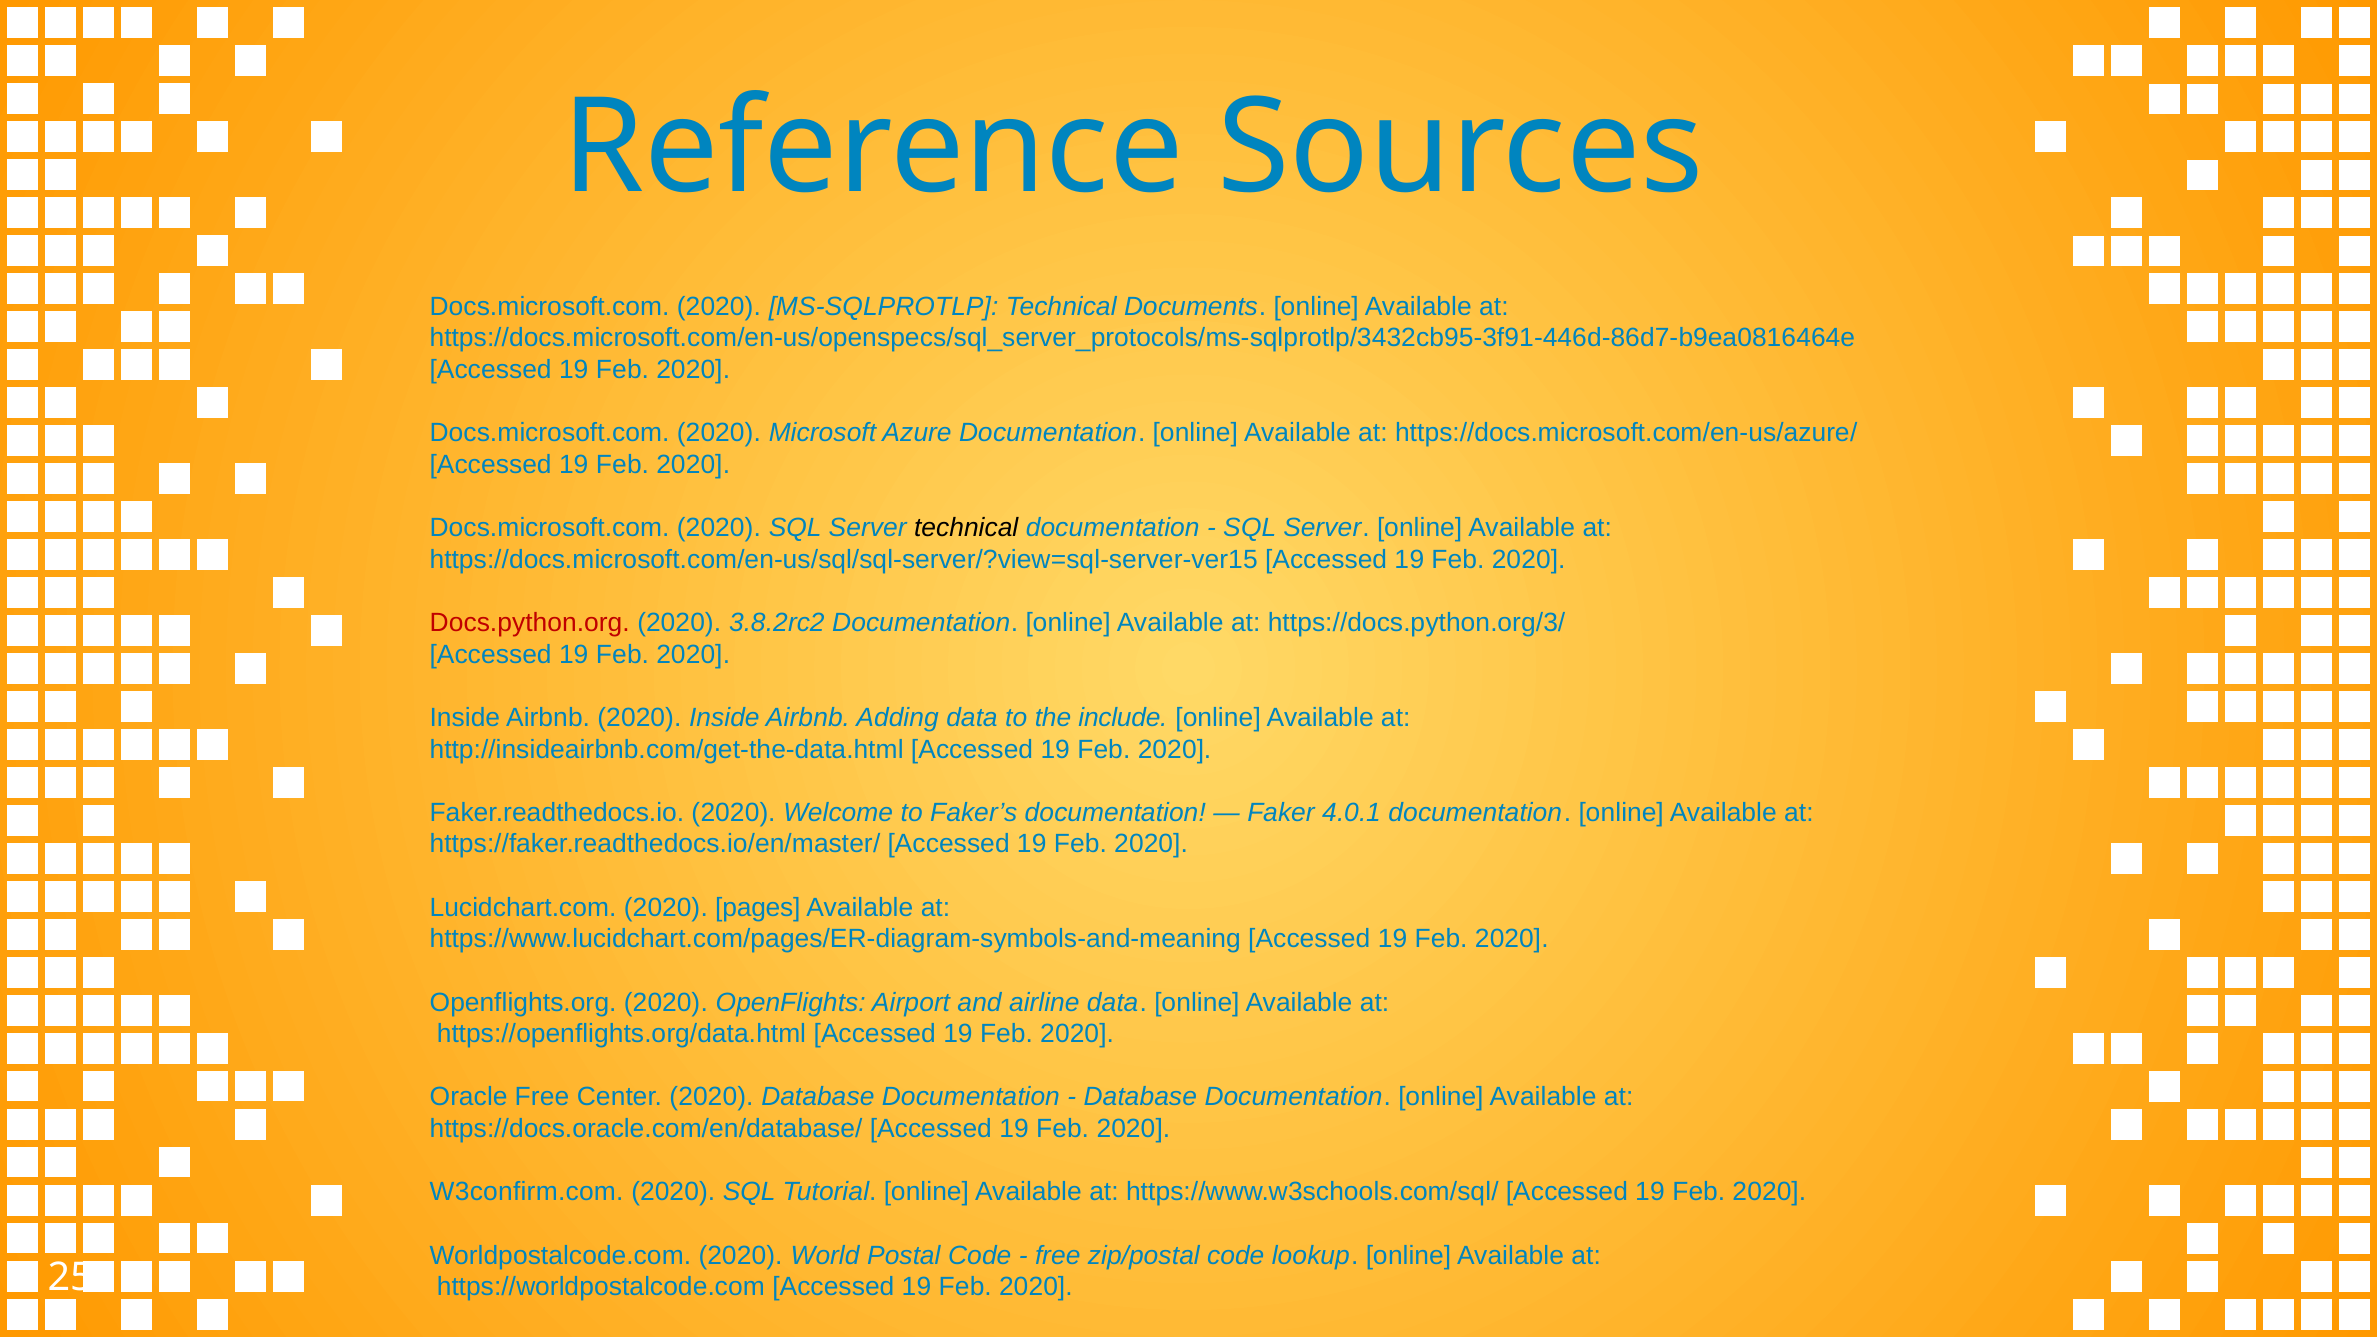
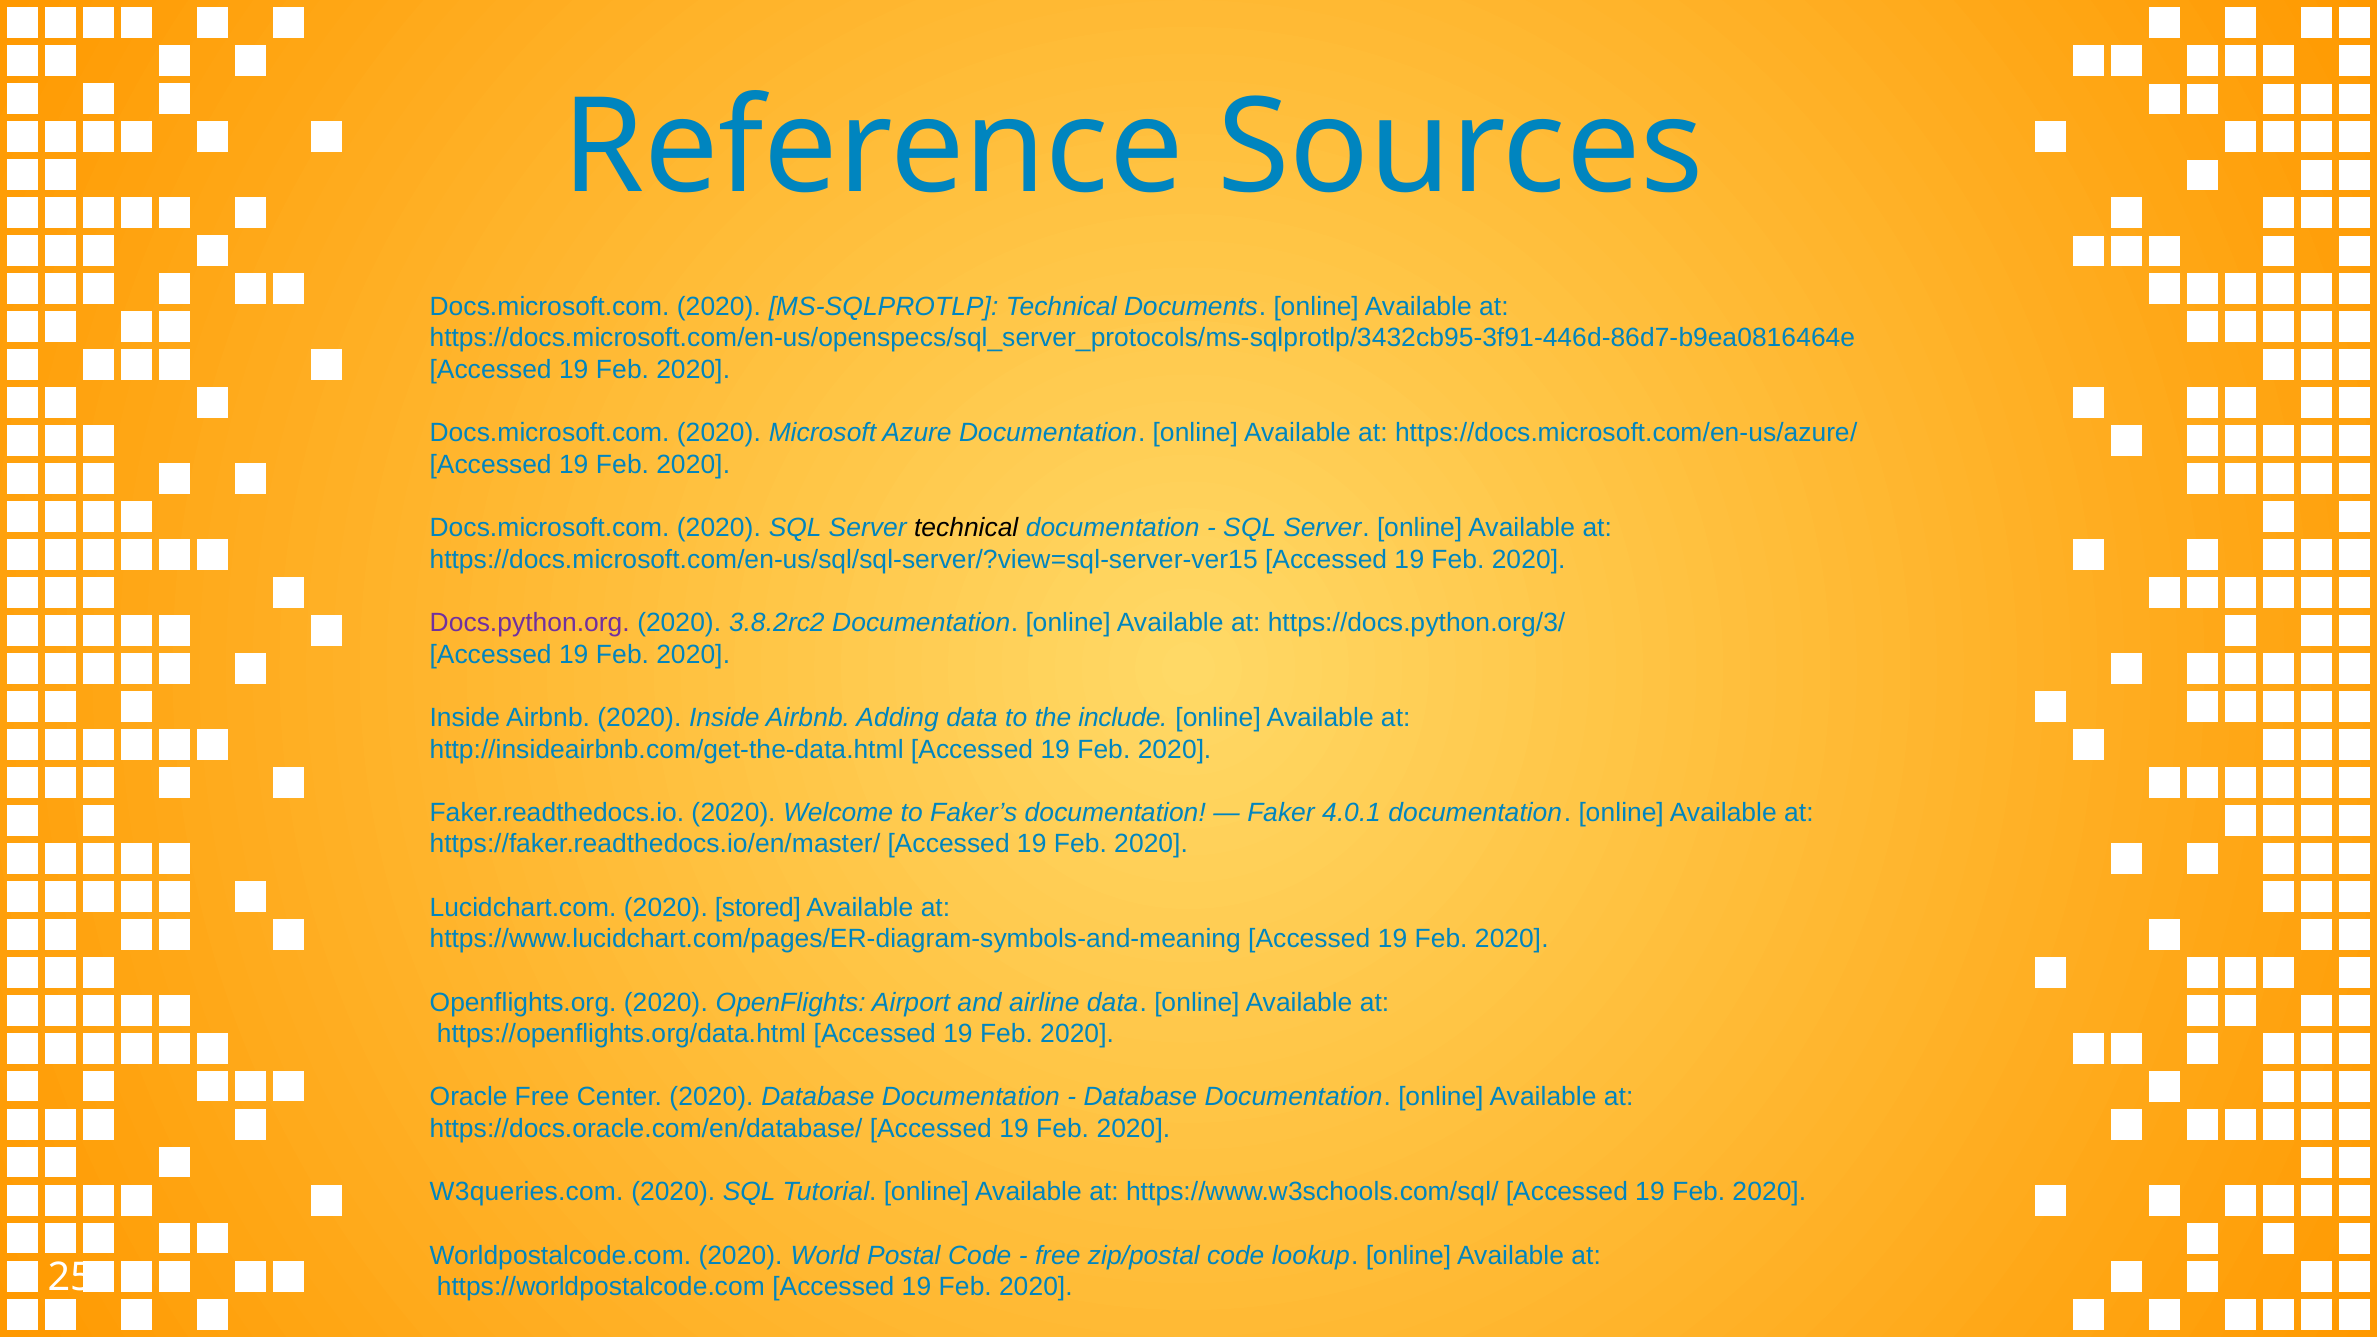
Docs.python.org colour: red -> purple
pages: pages -> stored
W3confirm.com: W3confirm.com -> W3queries.com
